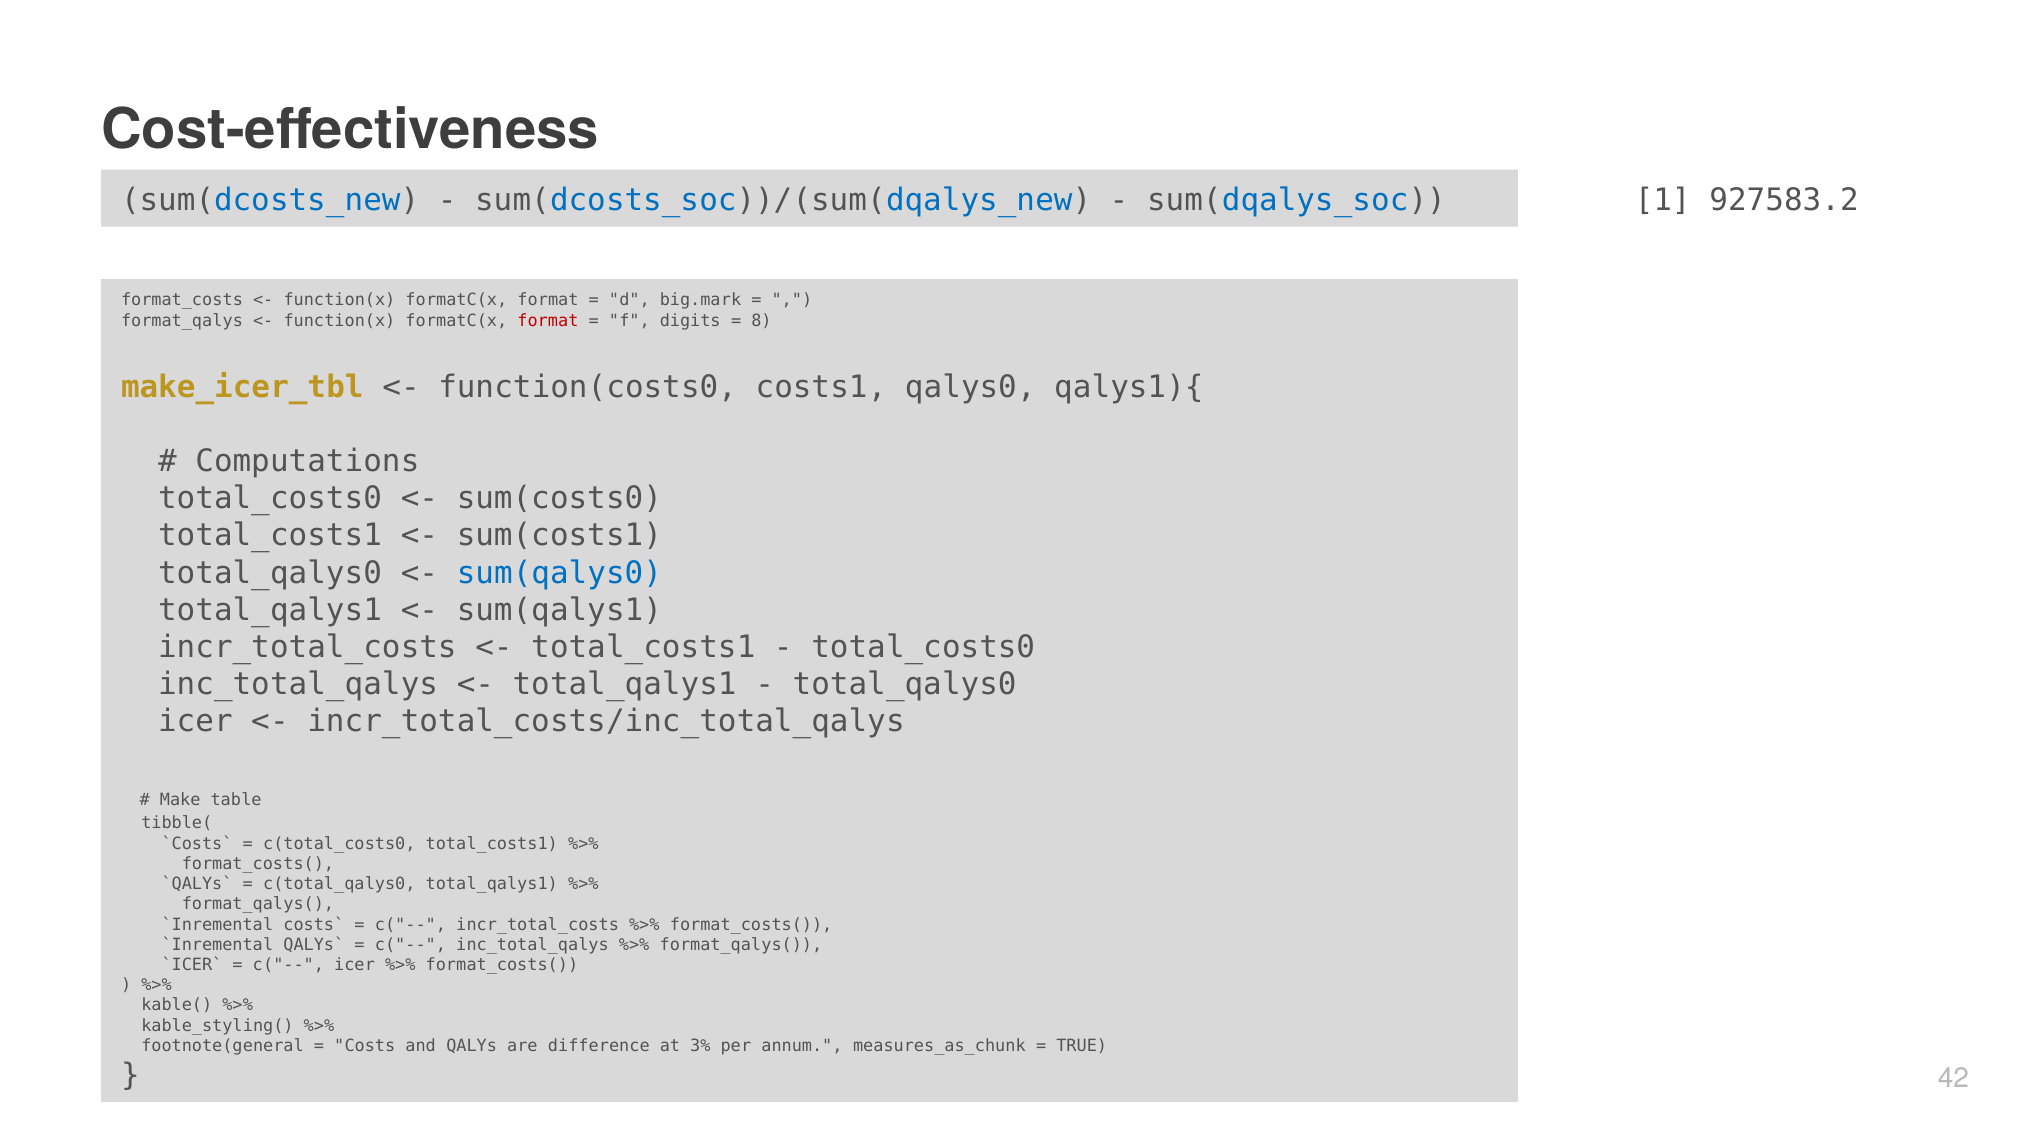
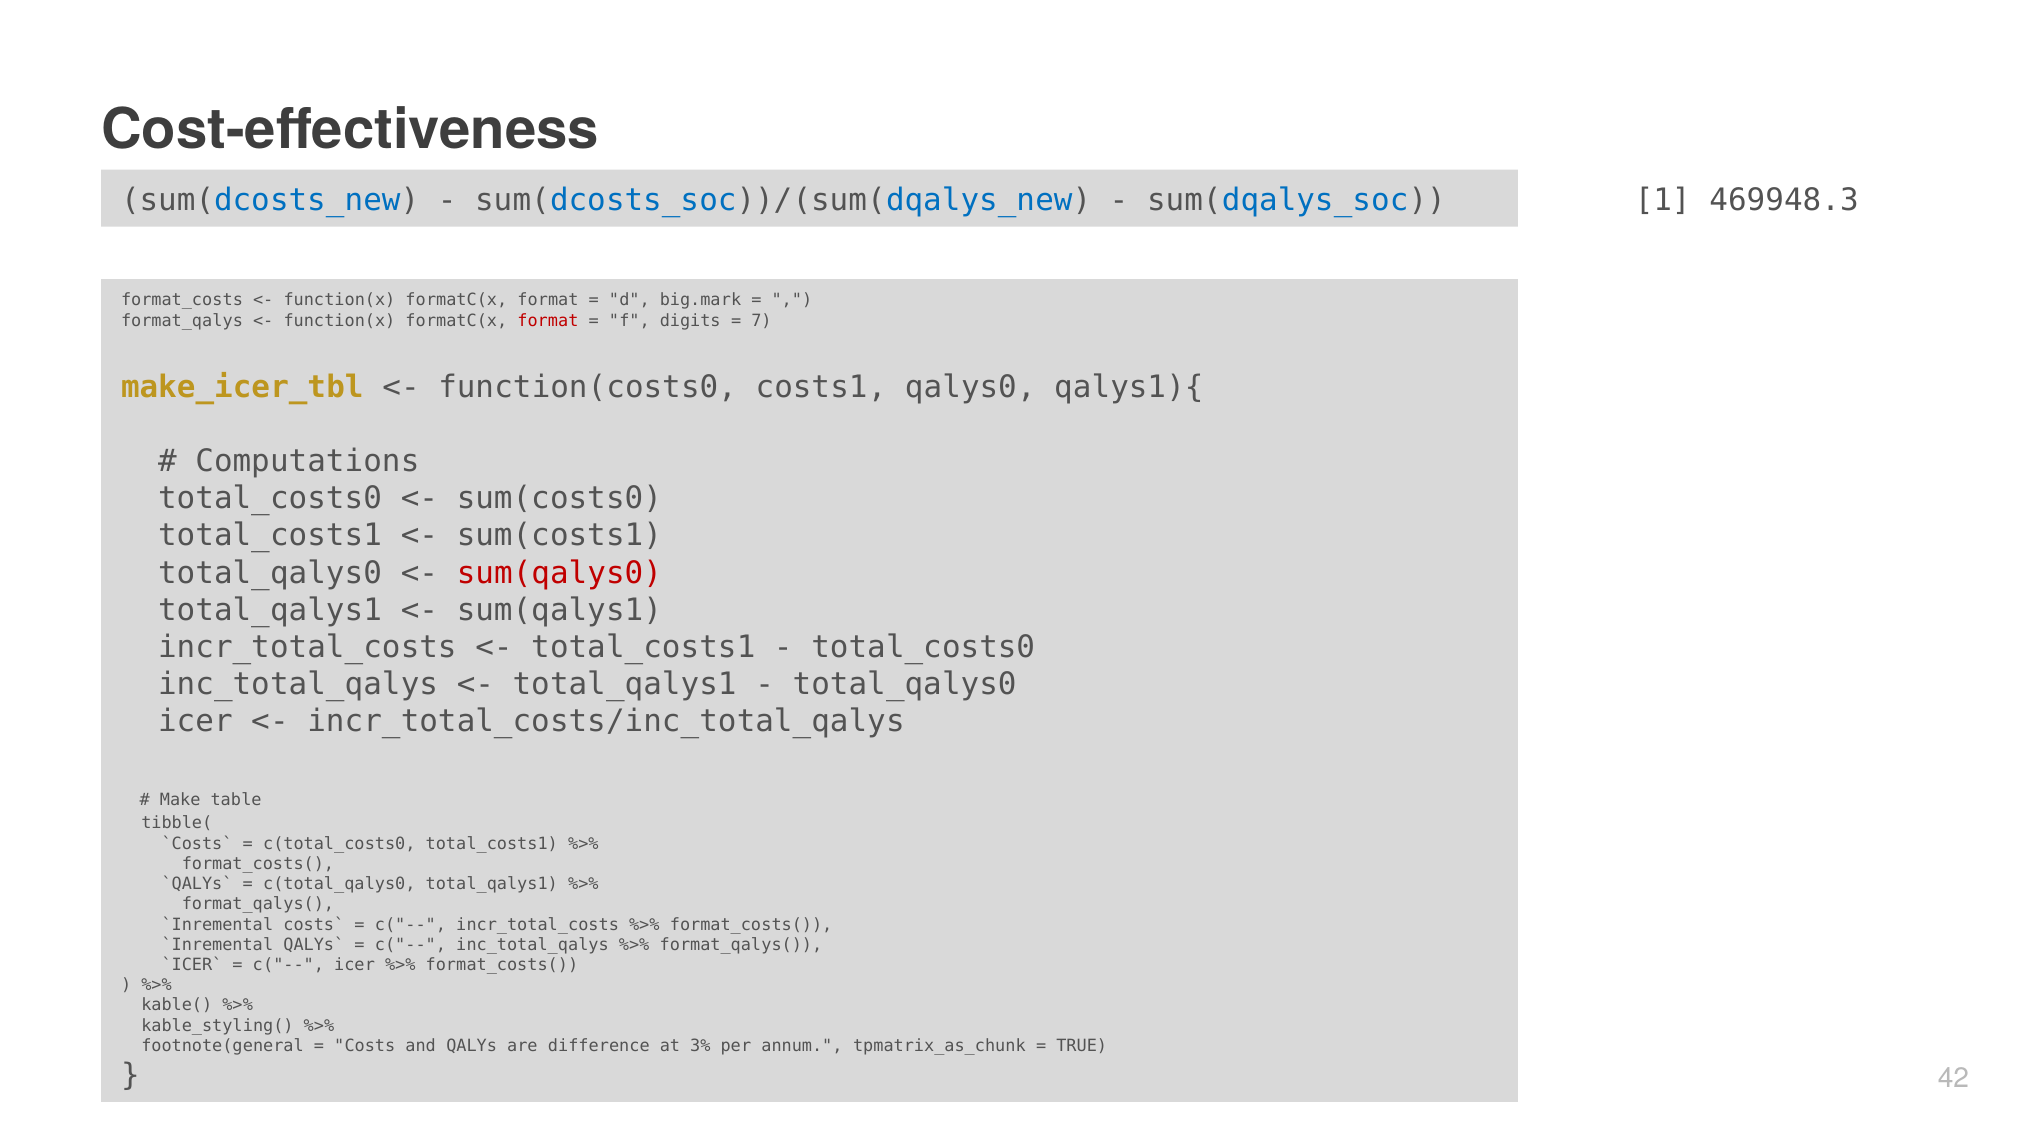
927583.2: 927583.2 -> 469948.3
8: 8 -> 7
sum(qalys0 colour: blue -> red
measures_as_chunk: measures_as_chunk -> tpmatrix_as_chunk
